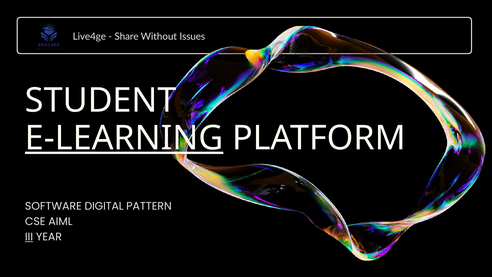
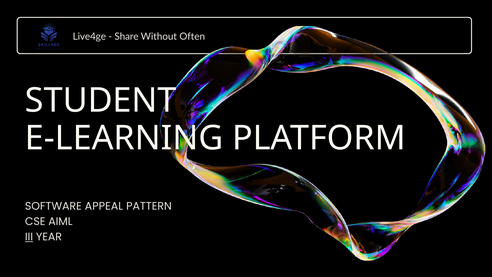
Issues: Issues -> Often
E-LEARNING underline: present -> none
DIGITAL: DIGITAL -> APPEAL
